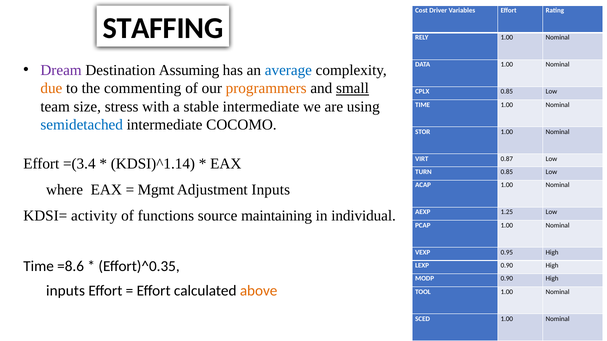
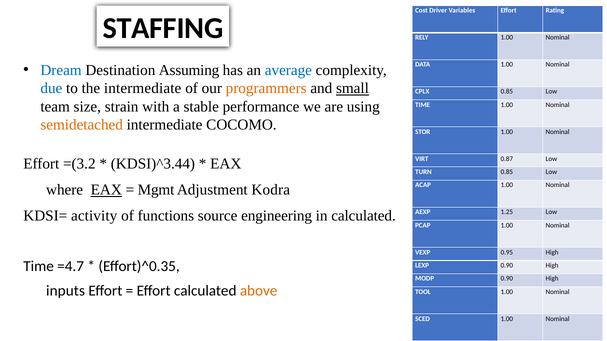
Dream colour: purple -> blue
due colour: orange -> blue
the commenting: commenting -> intermediate
stress: stress -> strain
stable intermediate: intermediate -> performance
semidetached colour: blue -> orange
=(3.4: =(3.4 -> =(3.2
KDSI)^1.14: KDSI)^1.14 -> KDSI)^3.44
EAX at (106, 190) underline: none -> present
Adjustment Inputs: Inputs -> Kodra
maintaining: maintaining -> engineering
in individual: individual -> calculated
=8.6: =8.6 -> =4.7
